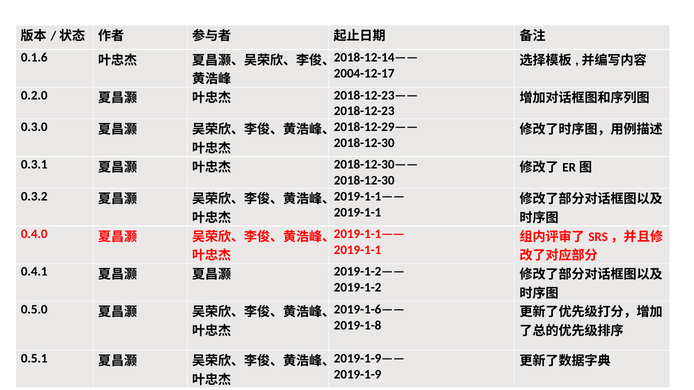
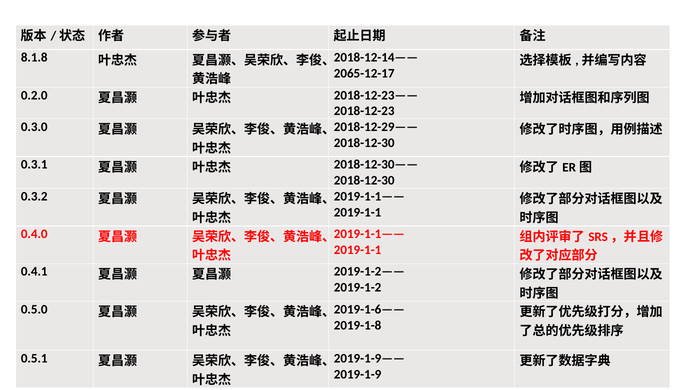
0.1.6: 0.1.6 -> 8.1.8
2004-12-17: 2004-12-17 -> 2065-12-17
